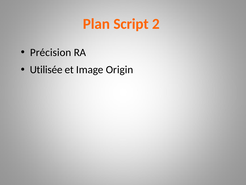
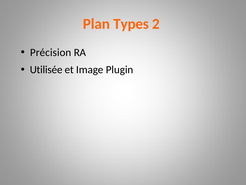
Script: Script -> Types
Origin: Origin -> Plugin
